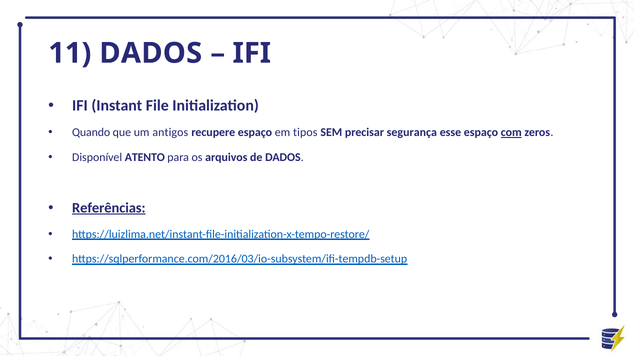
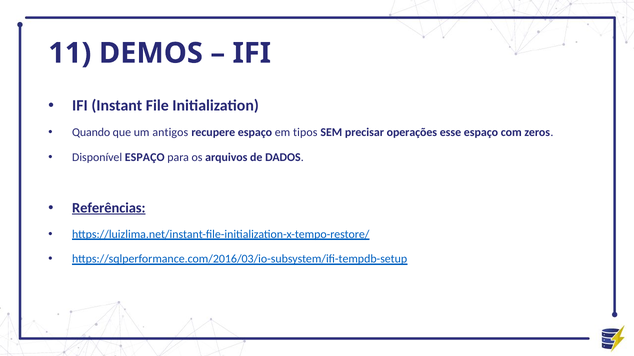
11 DADOS: DADOS -> DEMOS
segurança: segurança -> operações
com underline: present -> none
Disponível ATENTO: ATENTO -> ESPAÇO
